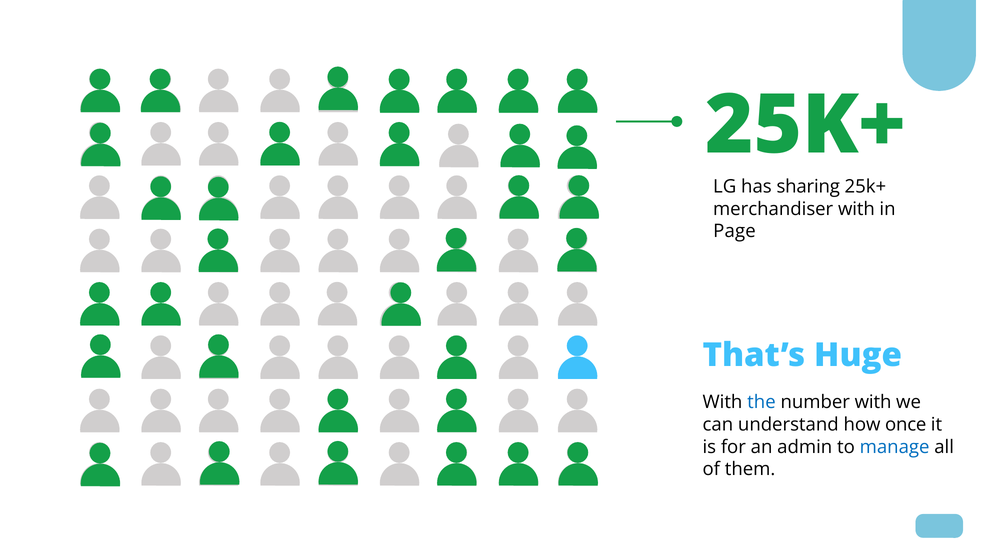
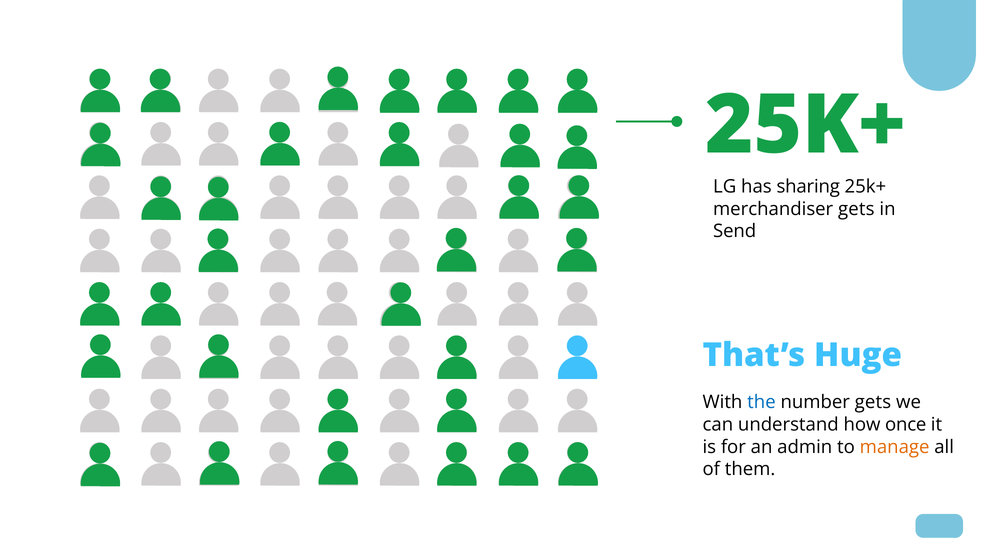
merchandiser with: with -> gets
Page: Page -> Send
number with: with -> gets
manage colour: blue -> orange
